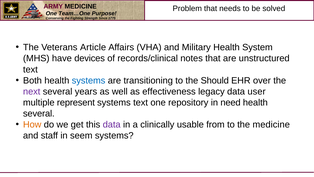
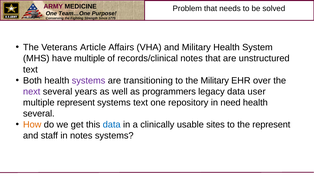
have devices: devices -> multiple
systems at (89, 80) colour: blue -> purple
the Should: Should -> Military
effectiveness: effectiveness -> programmers
data at (112, 124) colour: purple -> blue
from: from -> sites
the medicine: medicine -> represent
in seem: seem -> notes
